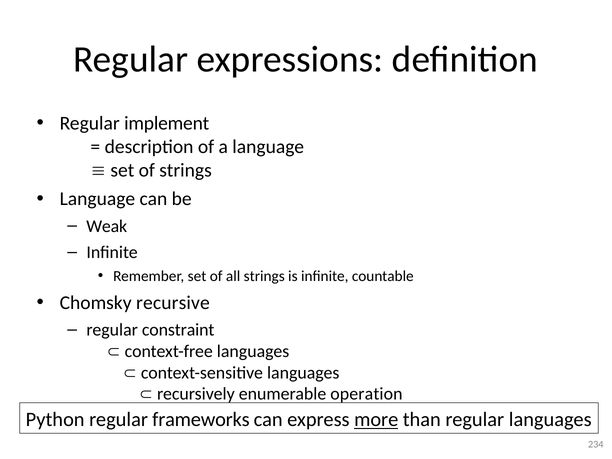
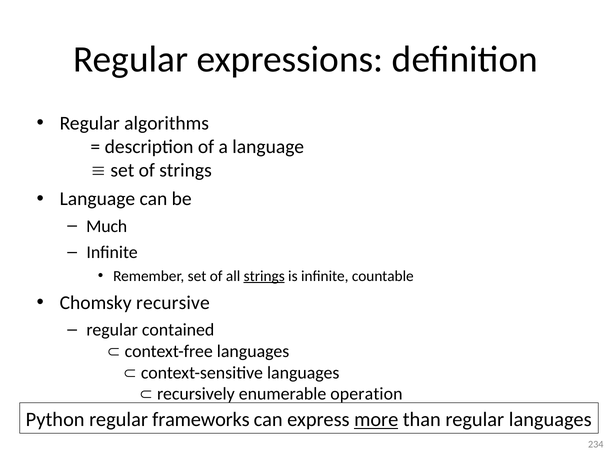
implement: implement -> algorithms
Weak: Weak -> Much
strings at (264, 276) underline: none -> present
constraint: constraint -> contained
